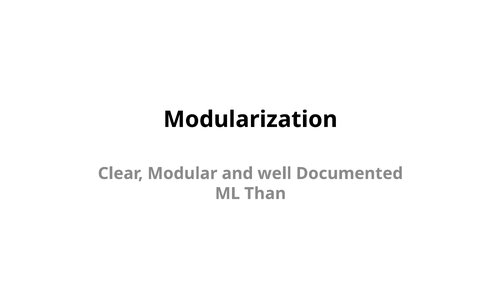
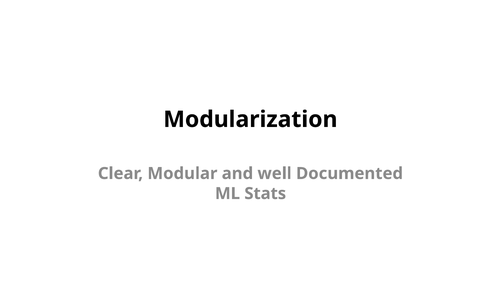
Than: Than -> Stats
